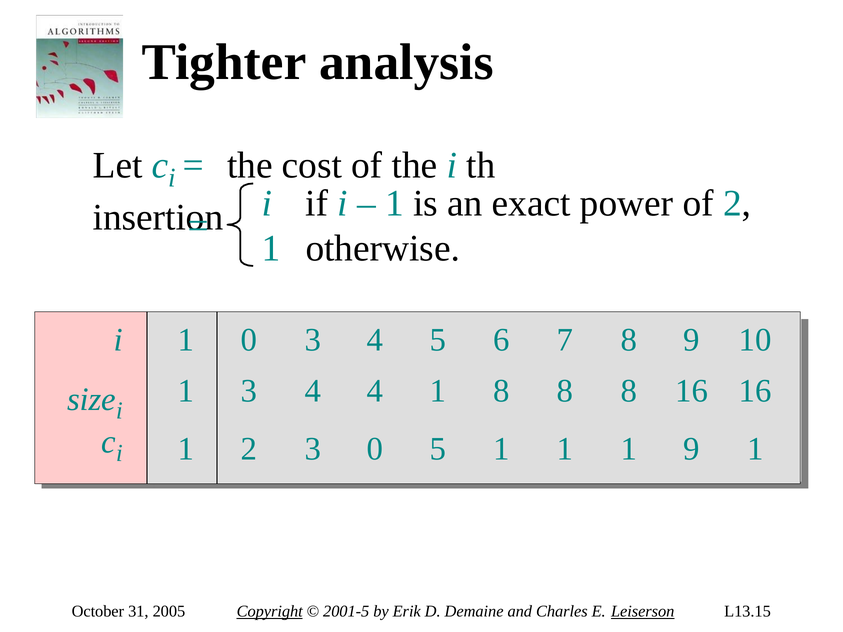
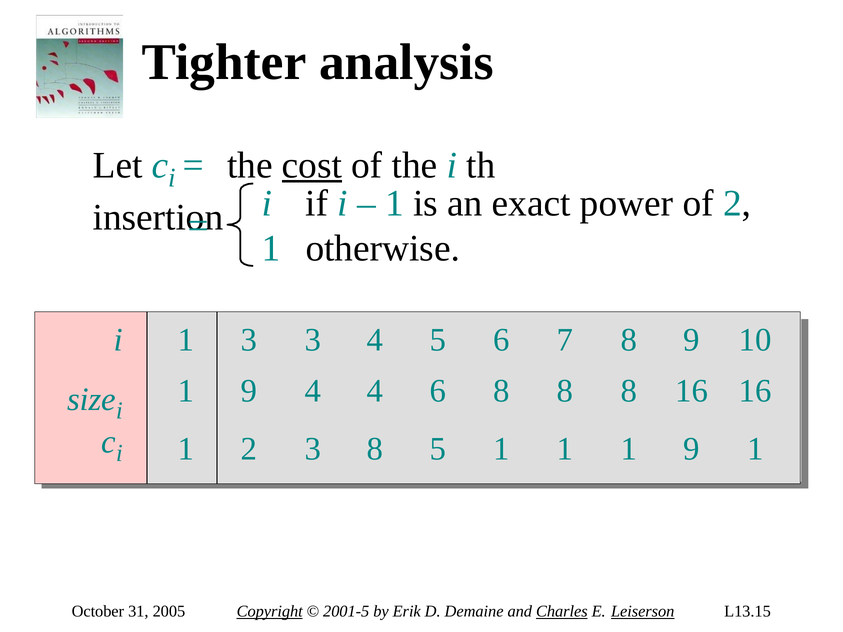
cost underline: none -> present
1 0: 0 -> 3
3 at (249, 391): 3 -> 9
4 1: 1 -> 6
3 0: 0 -> 8
Charles underline: none -> present
